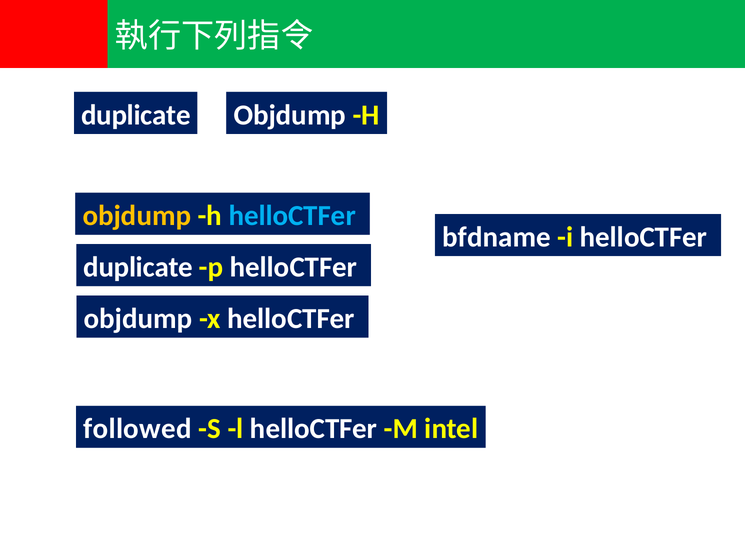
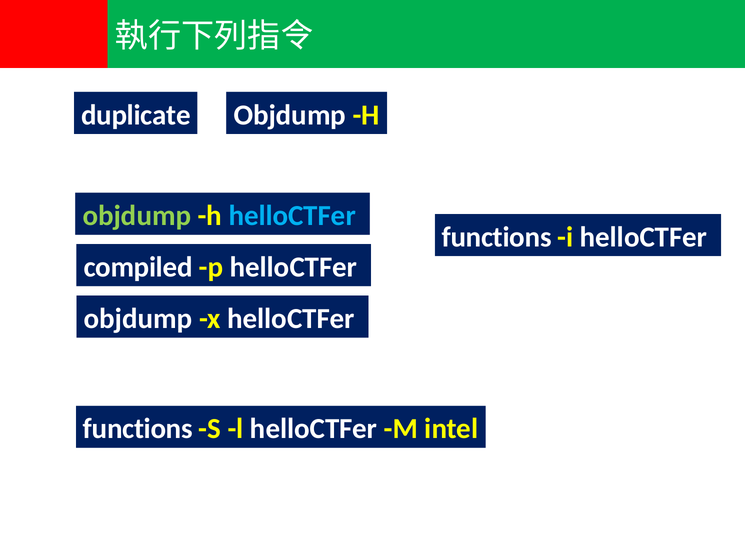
objdump at (137, 216) colour: yellow -> light green
bfdname at (496, 237): bfdname -> functions
duplicate at (138, 267): duplicate -> compiled
followed at (138, 429): followed -> functions
